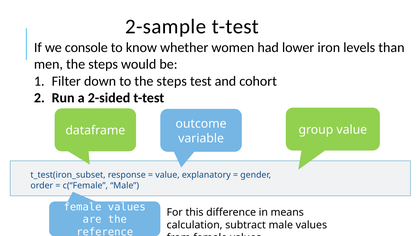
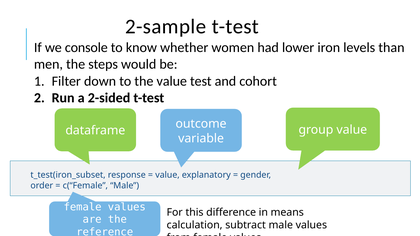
to the steps: steps -> value
